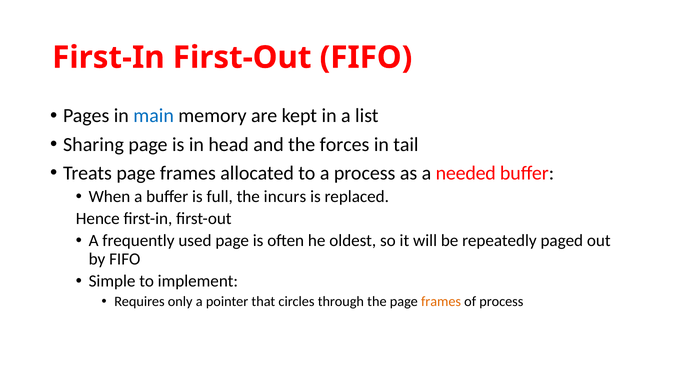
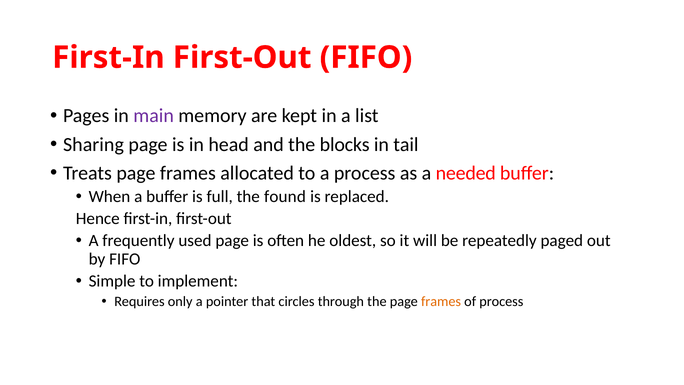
main colour: blue -> purple
forces: forces -> blocks
incurs: incurs -> found
